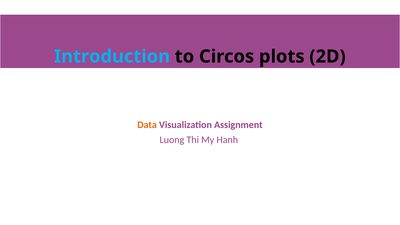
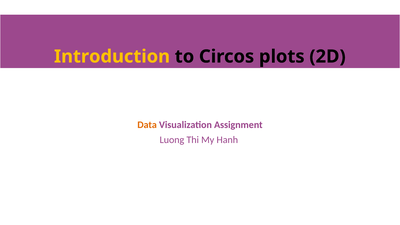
Introduction colour: light blue -> yellow
